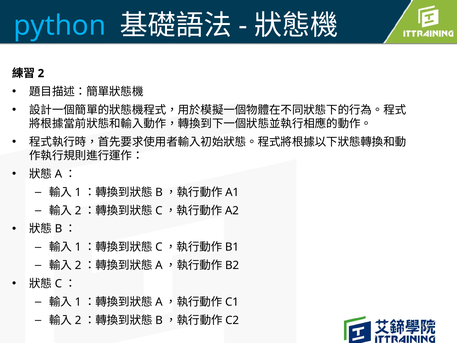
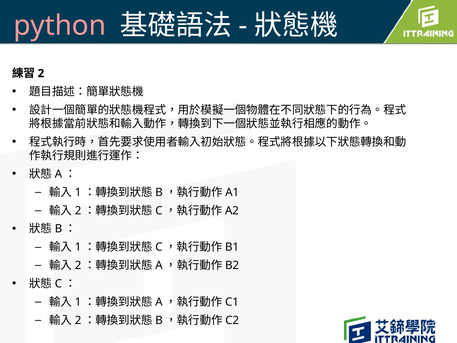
python colour: light blue -> pink
